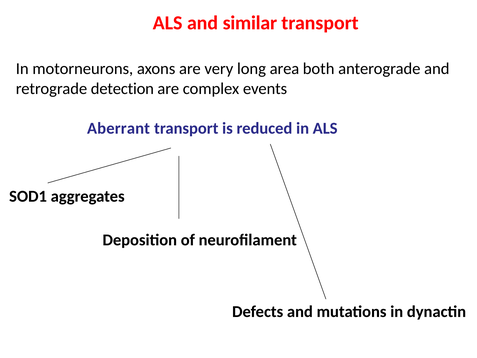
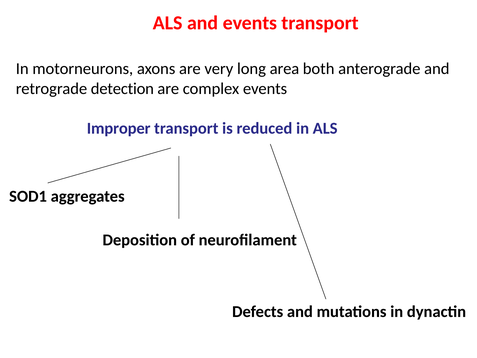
and similar: similar -> events
Aberrant: Aberrant -> Improper
